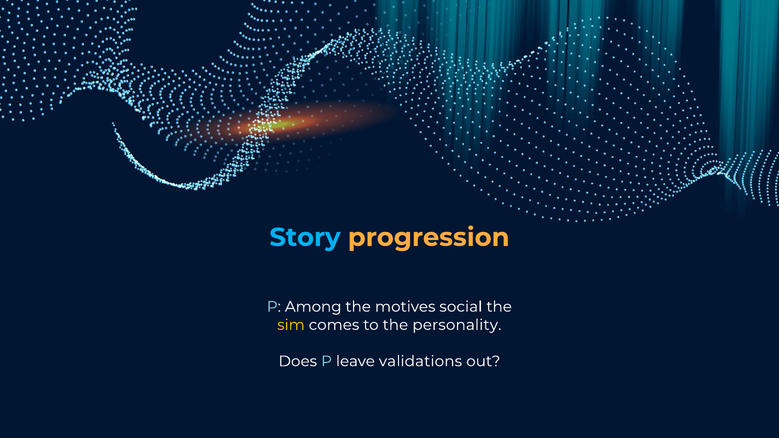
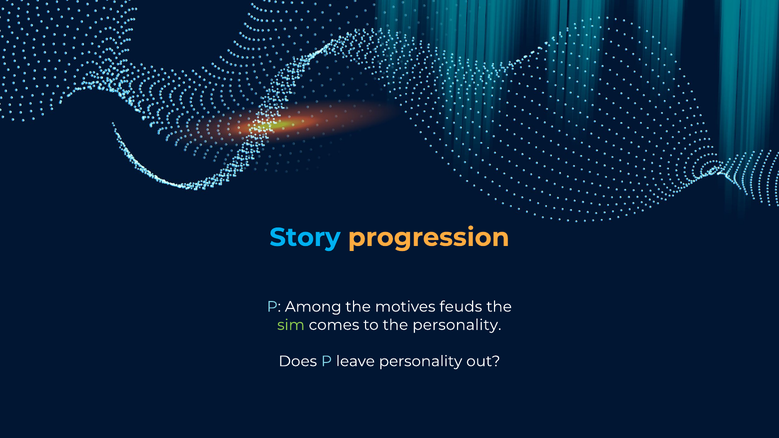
social: social -> feuds
sim colour: yellow -> light green
leave validations: validations -> personality
